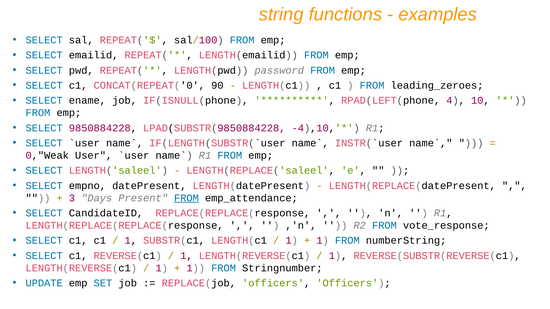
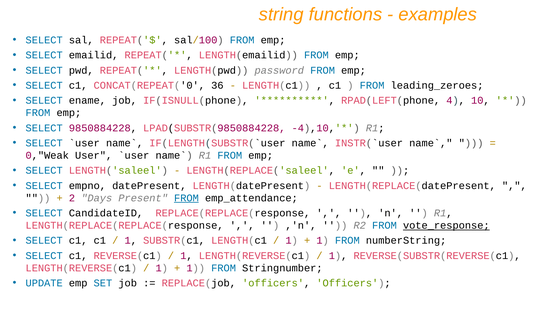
90: 90 -> 36
3: 3 -> 2
vote_response underline: none -> present
